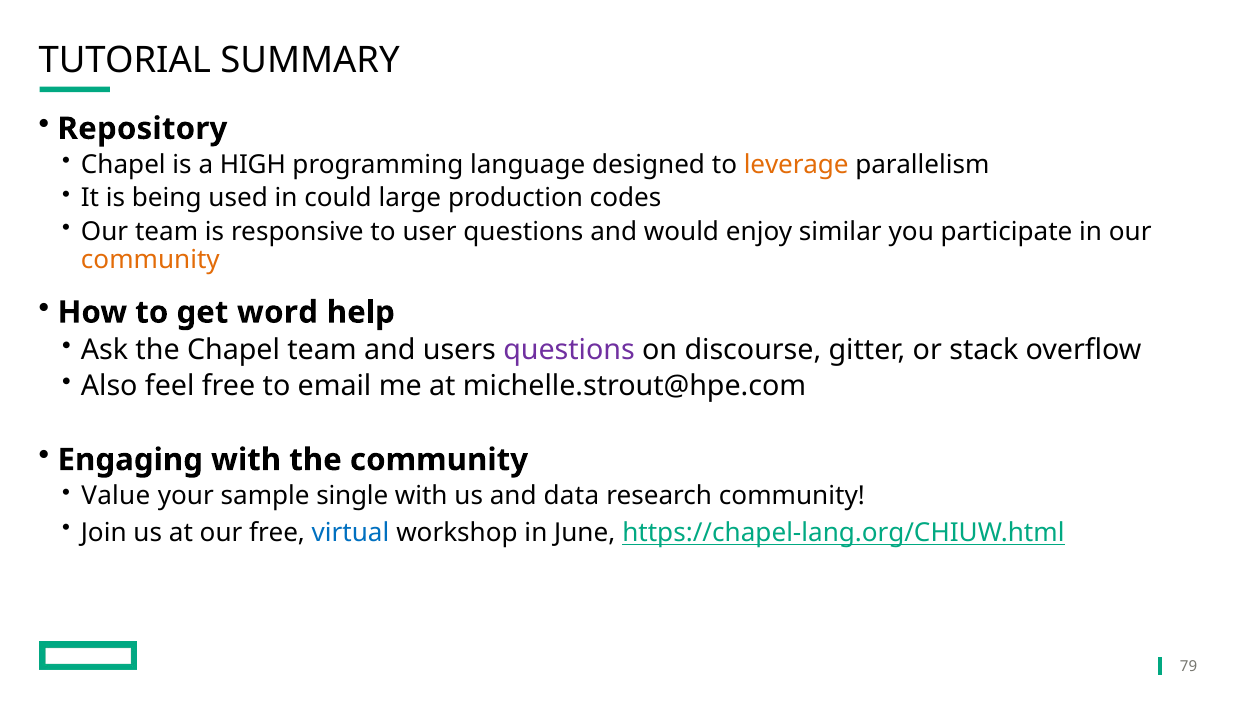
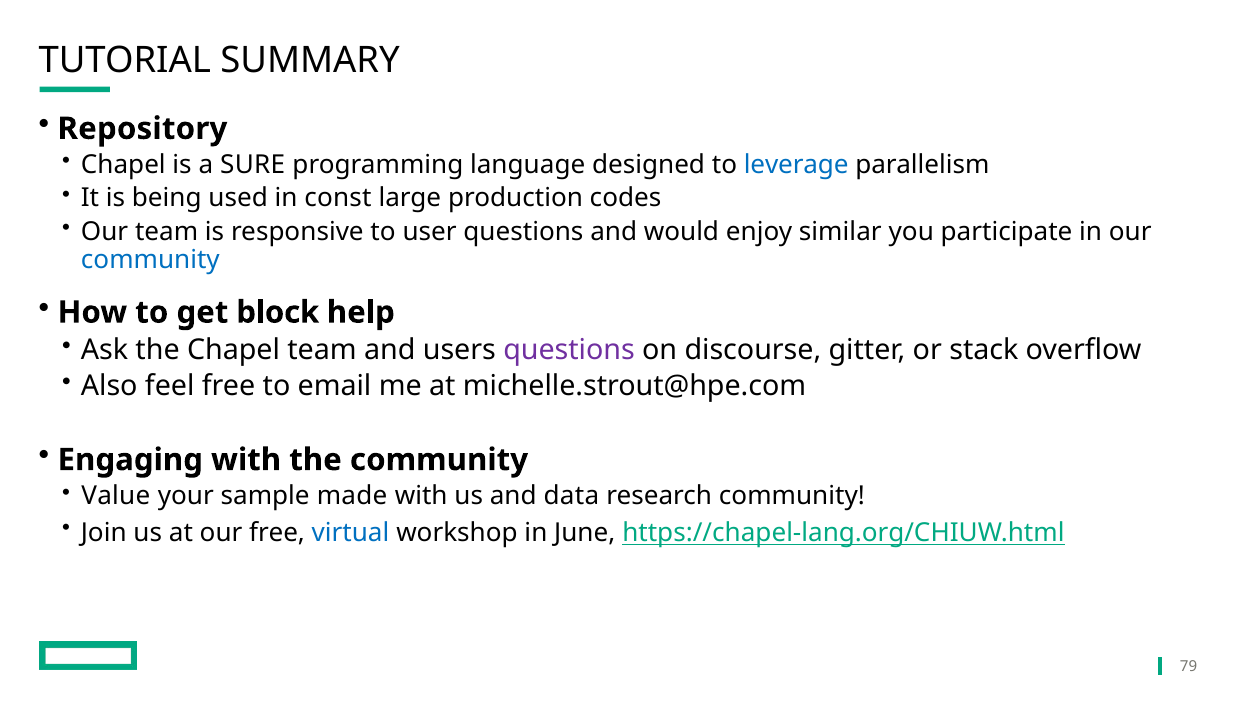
HIGH: HIGH -> SURE
leverage colour: orange -> blue
could: could -> const
community at (150, 260) colour: orange -> blue
word: word -> block
single: single -> made
